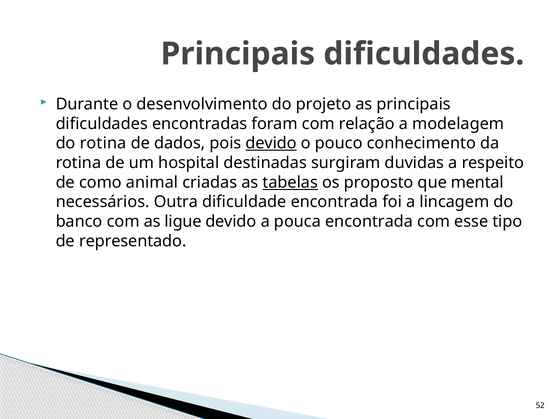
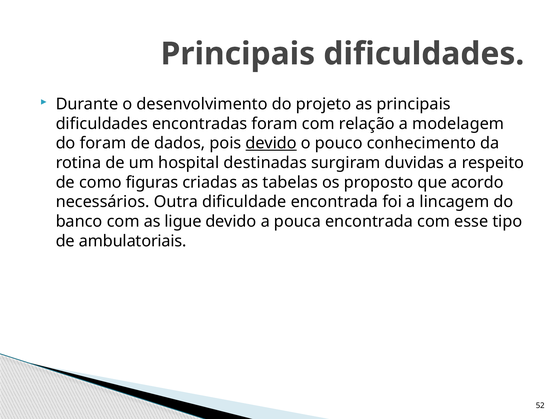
do rotina: rotina -> foram
animal: animal -> figuras
tabelas underline: present -> none
mental: mental -> acordo
representado: representado -> ambulatoriais
